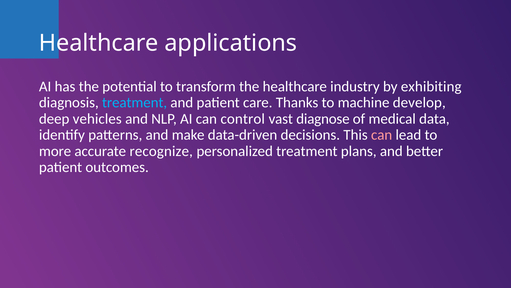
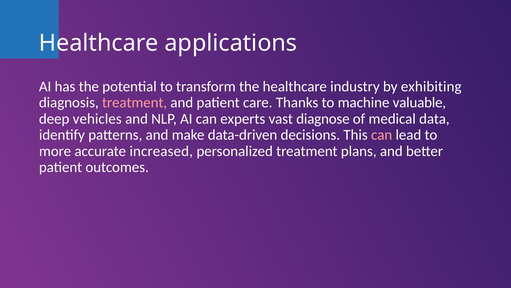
treatment at (135, 102) colour: light blue -> pink
develop: develop -> valuable
control: control -> experts
recognize: recognize -> increased
